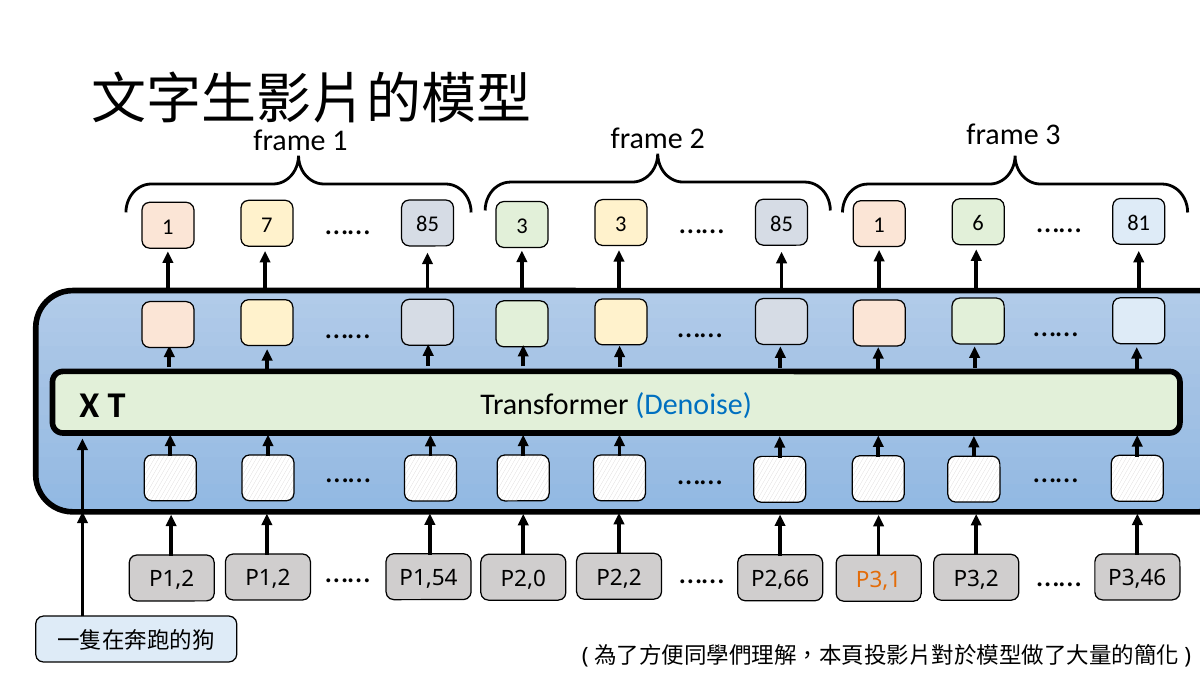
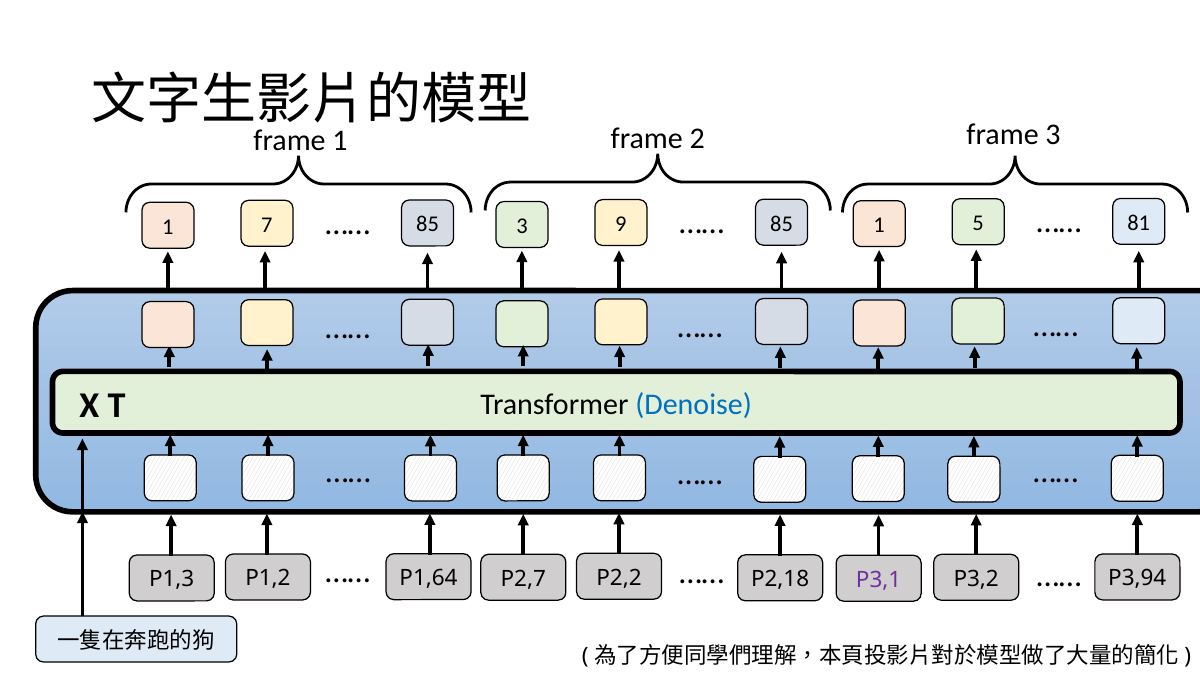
6: 6 -> 5
3 3: 3 -> 9
P1,54: P1,54 -> P1,64
P2,0: P2,0 -> P2,7
P2,66: P2,66 -> P2,18
P1,2 at (172, 579): P1,2 -> P1,3
P3,1 colour: orange -> purple
P3,46: P3,46 -> P3,94
